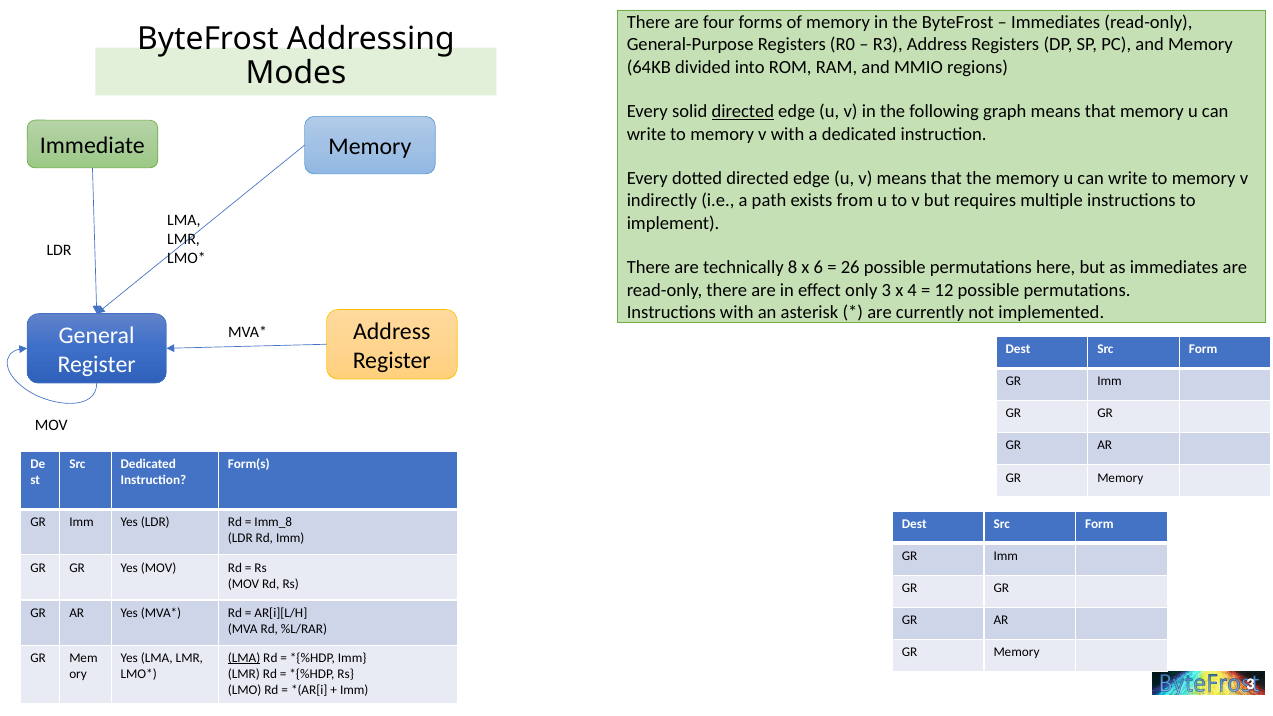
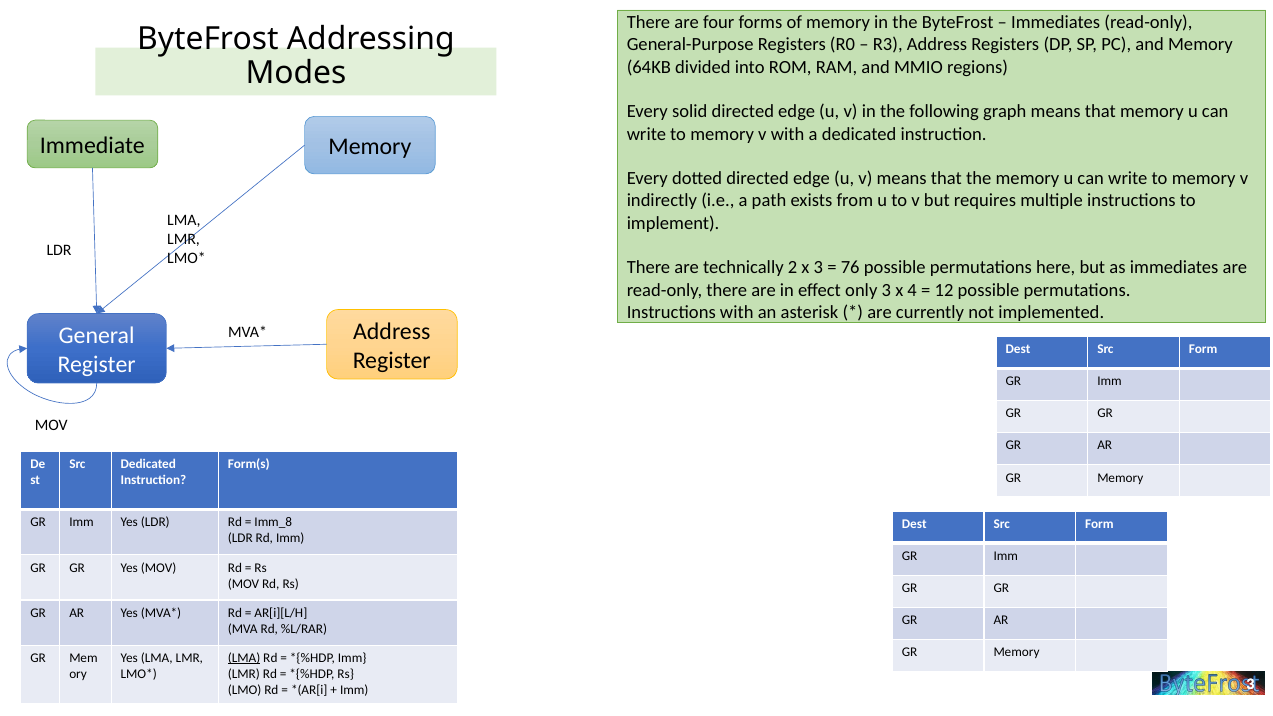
directed at (743, 112) underline: present -> none
8: 8 -> 2
x 6: 6 -> 3
26: 26 -> 76
